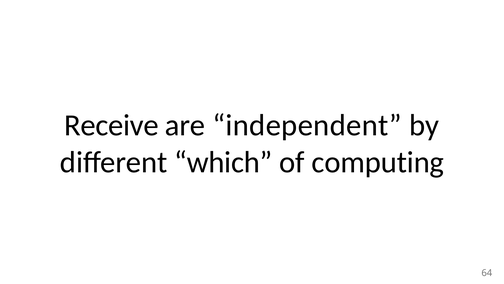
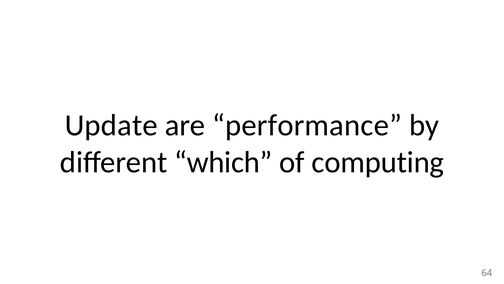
Receive: Receive -> Update
independent: independent -> performance
